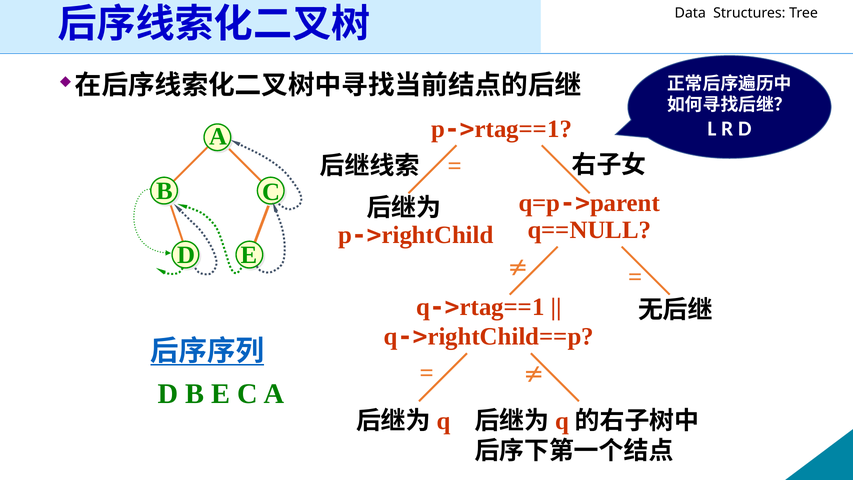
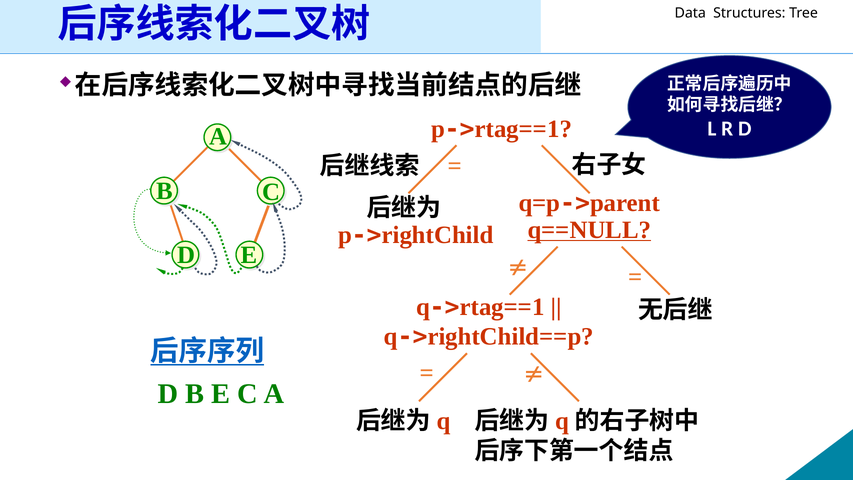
q==NULL underline: none -> present
